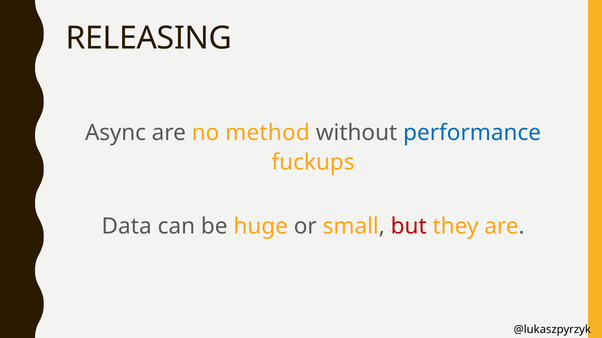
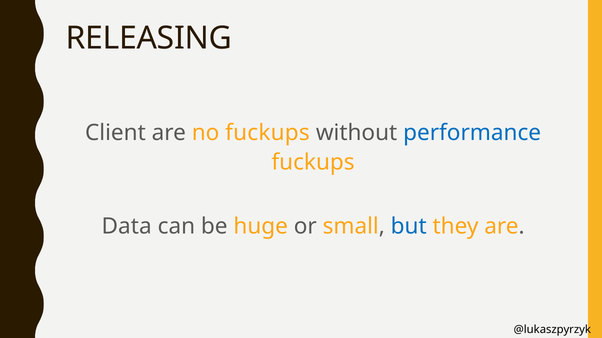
Async: Async -> Client
no method: method -> fuckups
but colour: red -> blue
